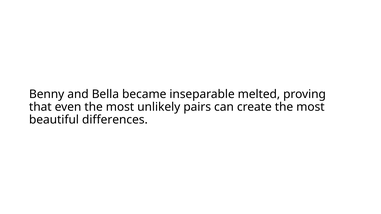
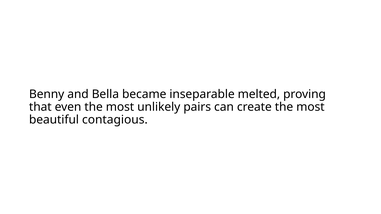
differences: differences -> contagious
